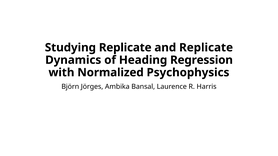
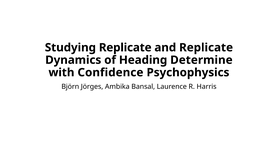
Regression: Regression -> Determine
Normalized: Normalized -> Confidence
